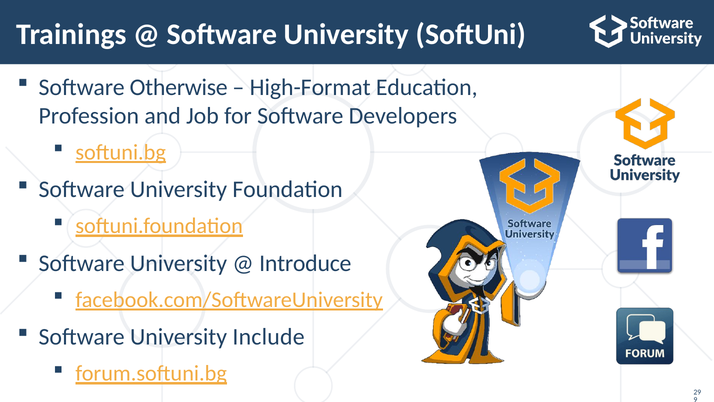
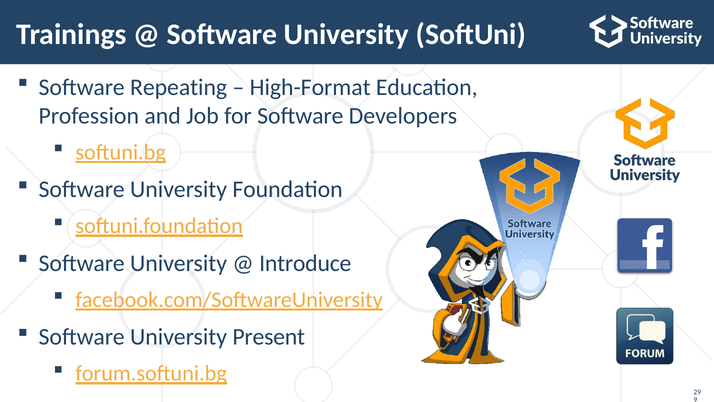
Otherwise: Otherwise -> Repeating
Include: Include -> Present
